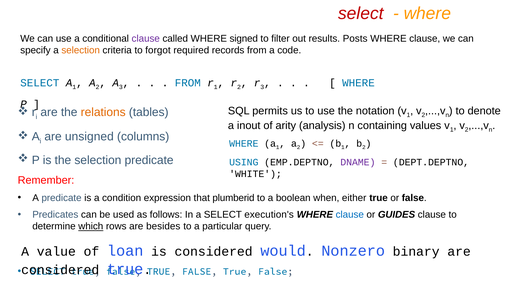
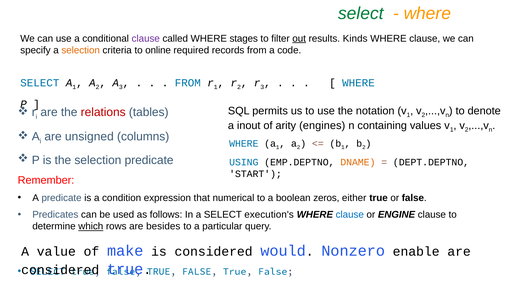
select at (361, 14) colour: red -> green
signed: signed -> stages
out underline: none -> present
Posts: Posts -> Kinds
forgot: forgot -> online
relations colour: orange -> red
analysis: analysis -> engines
DNAME colour: purple -> orange
WHITE: WHITE -> START
plumberid: plumberid -> numerical
when: when -> zeros
GUIDES: GUIDES -> ENGINE
loan: loan -> make
binary: binary -> enable
